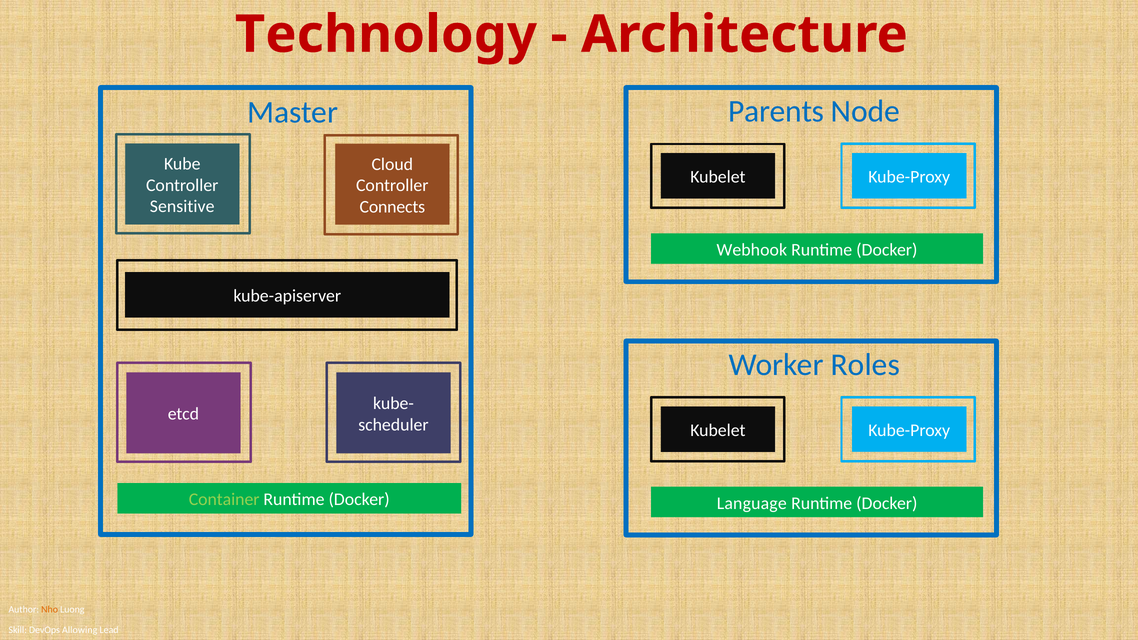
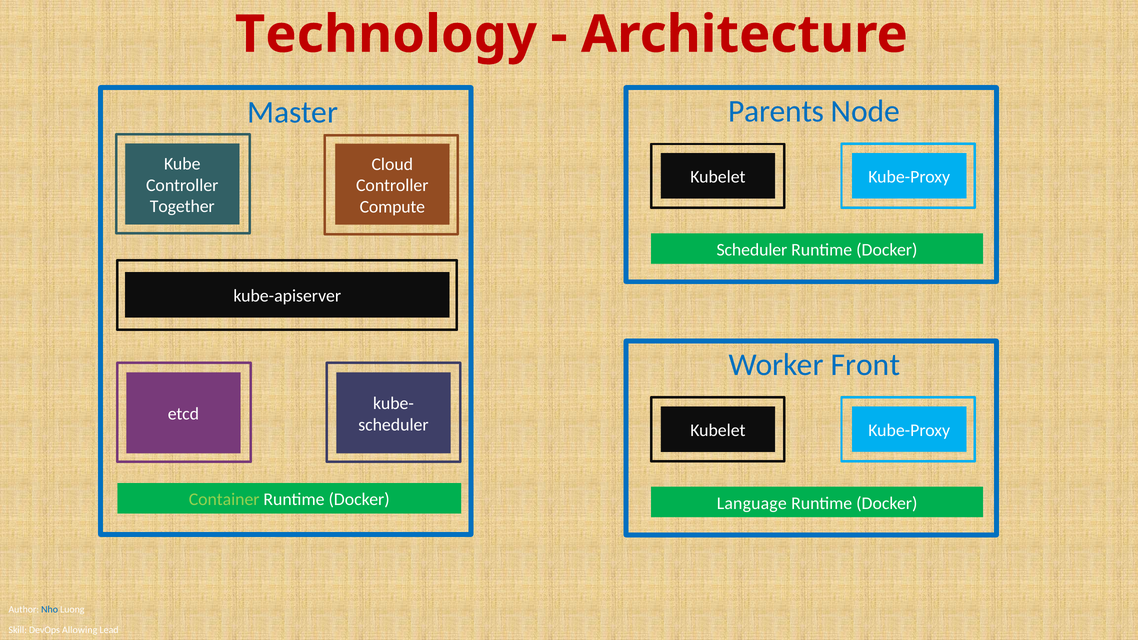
Sensitive: Sensitive -> Together
Connects: Connects -> Compute
Webhook at (752, 250): Webhook -> Scheduler
Roles: Roles -> Front
Nho colour: orange -> blue
